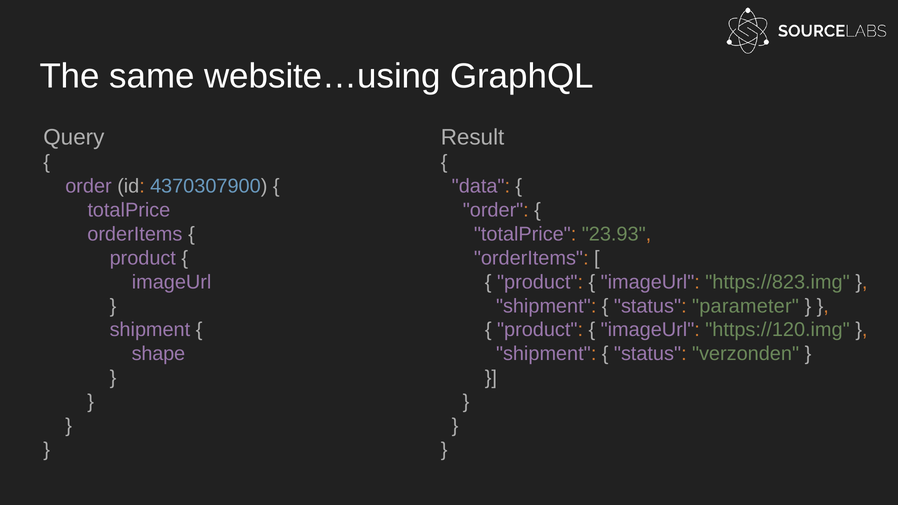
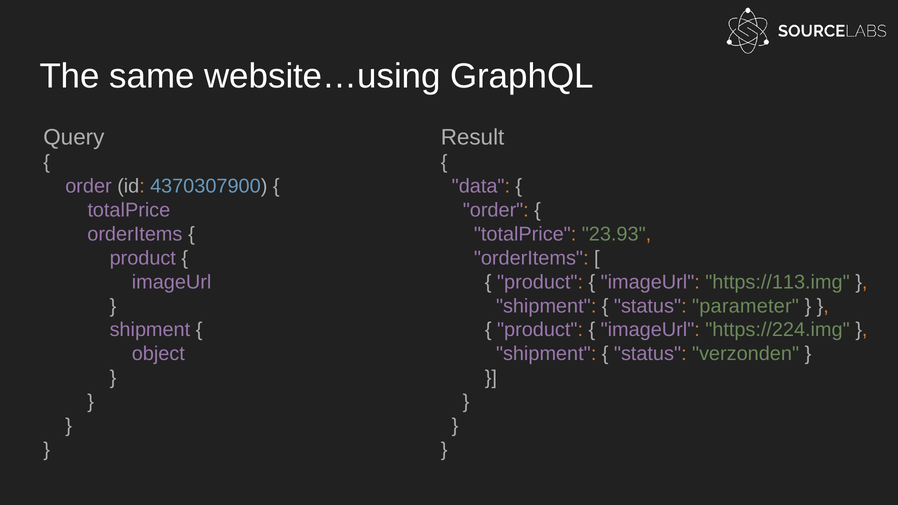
https://823.img: https://823.img -> https://113.img
https://120.img: https://120.img -> https://224.img
shape: shape -> object
